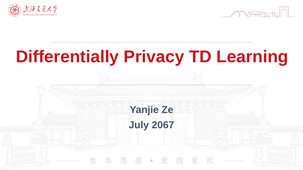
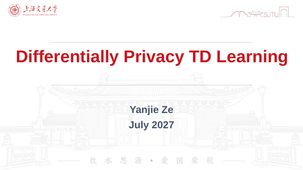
2067: 2067 -> 2027
